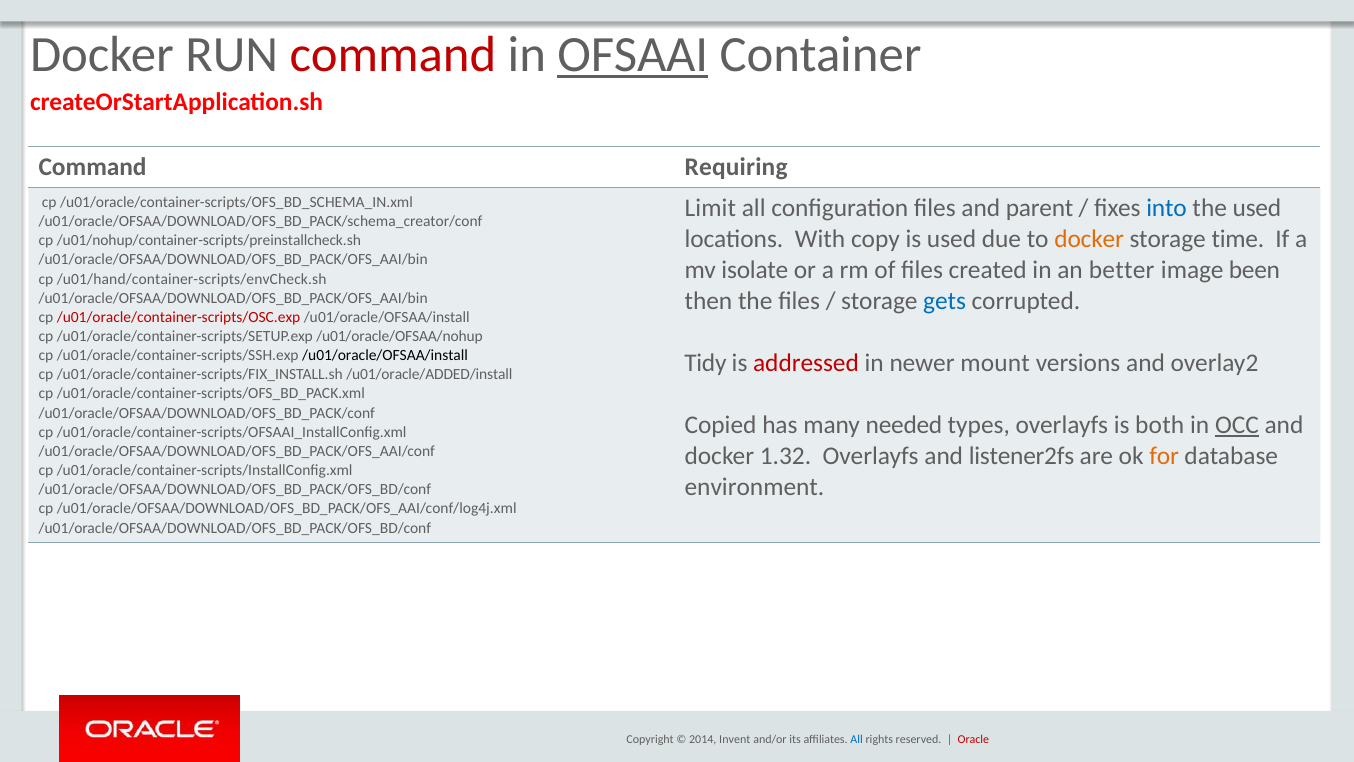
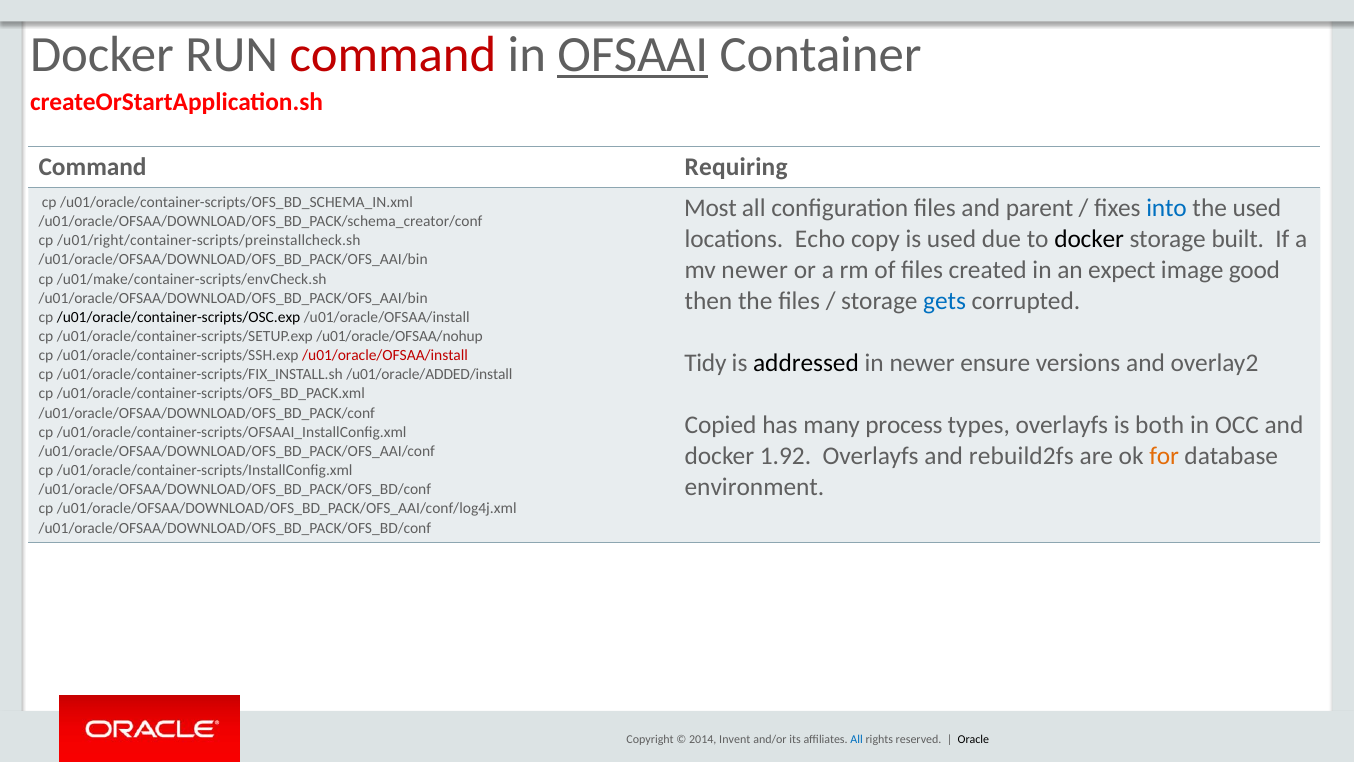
Limit: Limit -> Most
With: With -> Echo
docker at (1089, 239) colour: orange -> black
time: time -> built
/u01/nohup/container-scripts/preinstallcheck.sh: /u01/nohup/container-scripts/preinstallcheck.sh -> /u01/right/container-scripts/preinstallcheck.sh
mv isolate: isolate -> newer
better: better -> expect
been: been -> good
/u01/hand/container-scripts/envCheck.sh: /u01/hand/container-scripts/envCheck.sh -> /u01/make/container-scripts/envCheck.sh
/u01/oracle/container-scripts/OSC.exp colour: red -> black
/u01/oracle/OFSAA/install at (385, 355) colour: black -> red
addressed colour: red -> black
mount: mount -> ensure
needed: needed -> process
OCC underline: present -> none
1.32: 1.32 -> 1.92
listener2fs: listener2fs -> rebuild2fs
Oracle colour: red -> black
